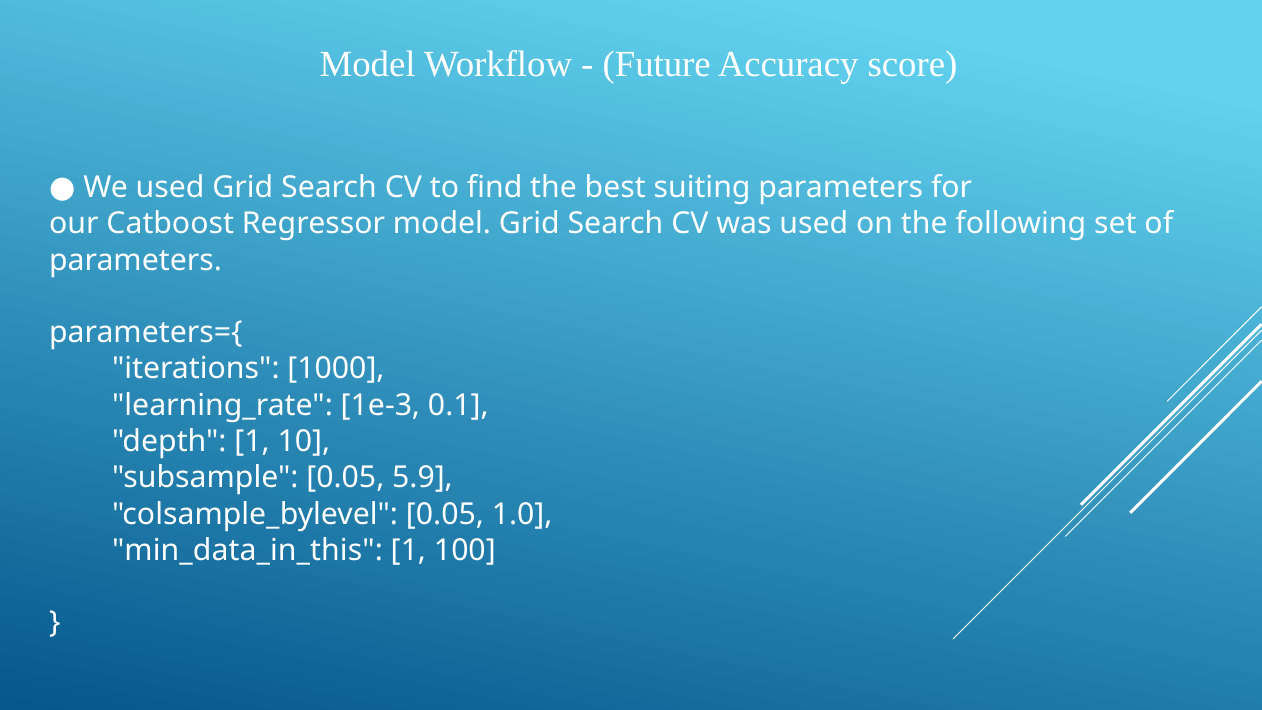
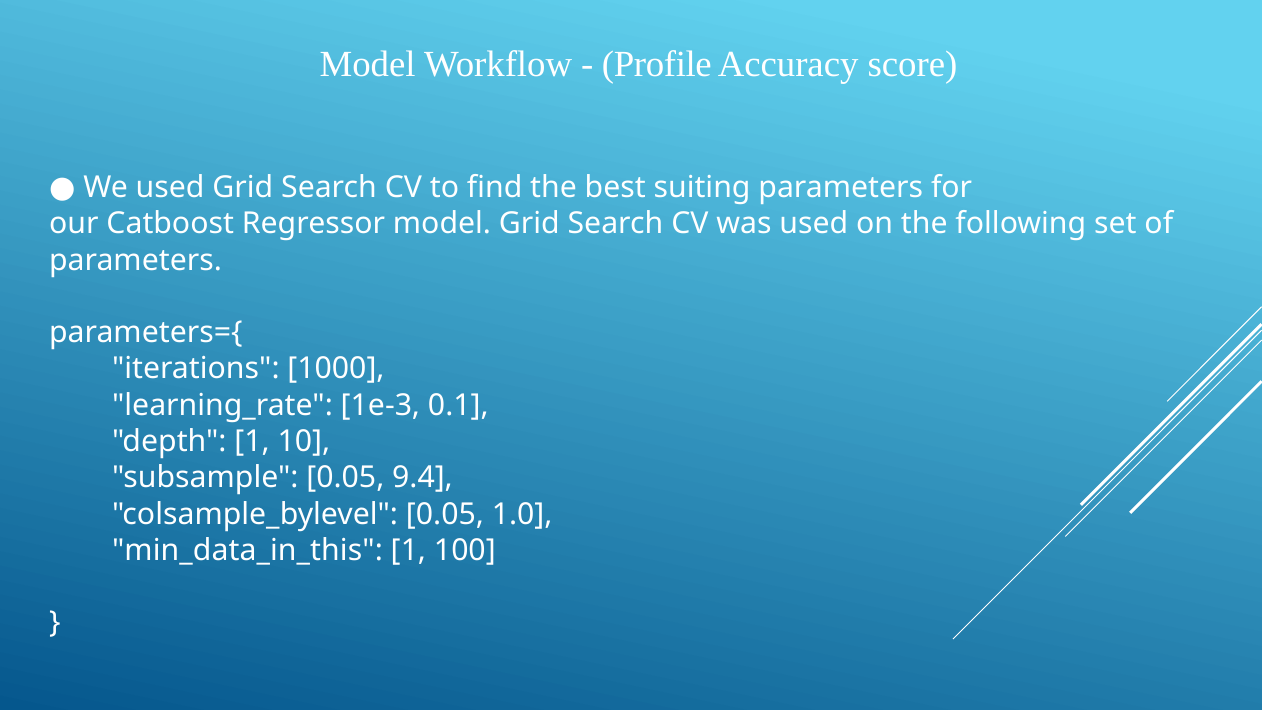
Future: Future -> Profile
5.9: 5.9 -> 9.4
